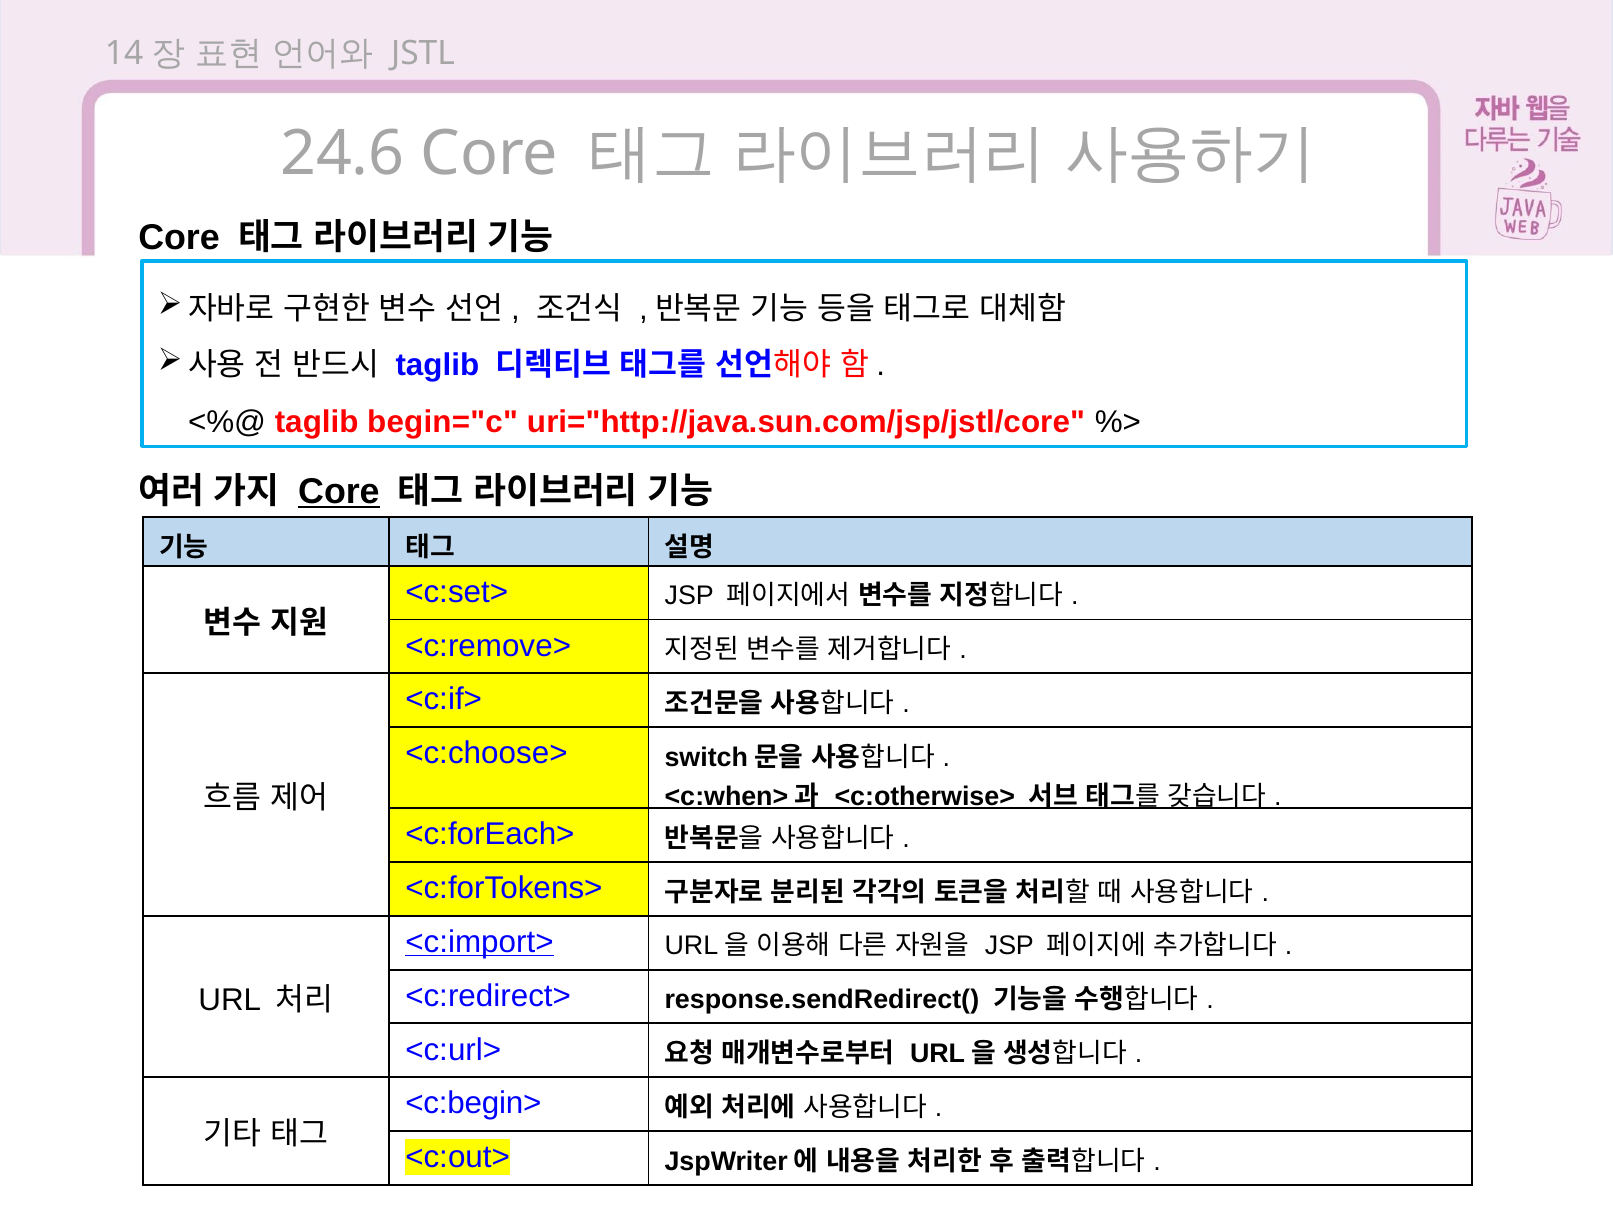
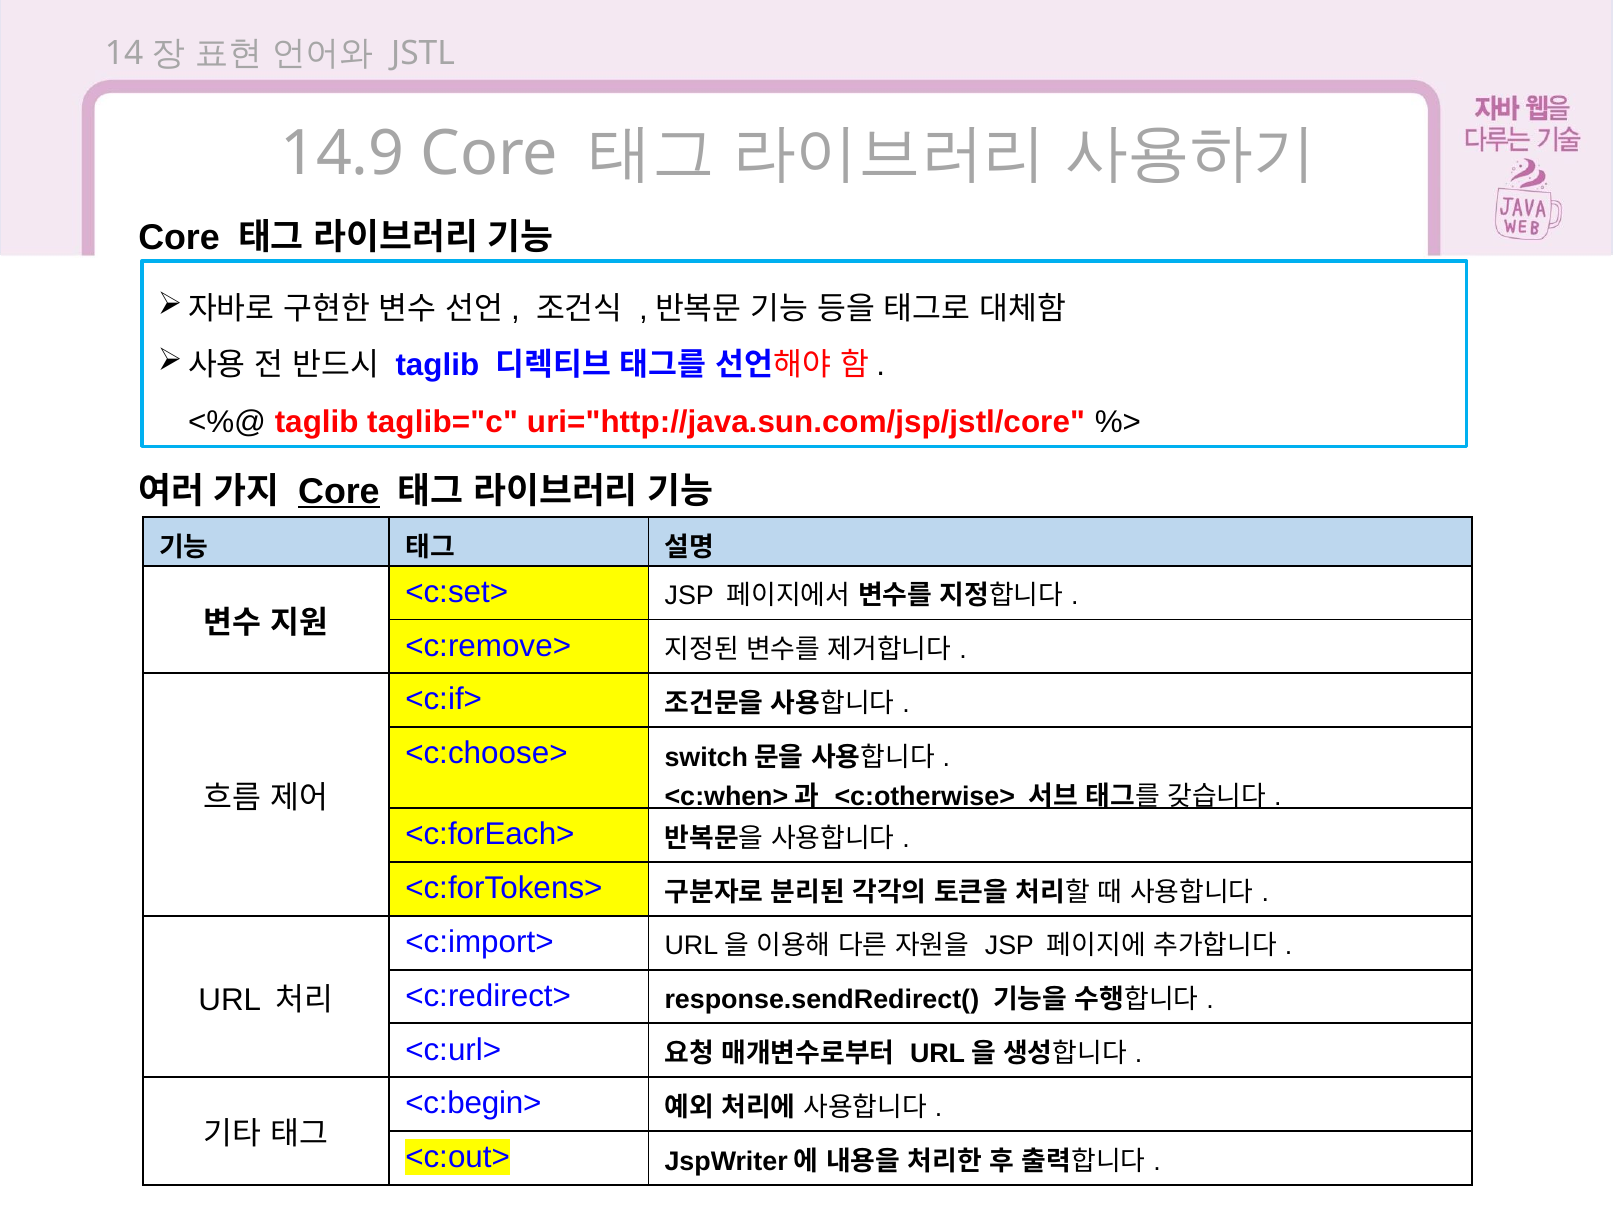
24.6: 24.6 -> 14.9
begin="c: begin="c -> taglib="c
<c:import> underline: present -> none
